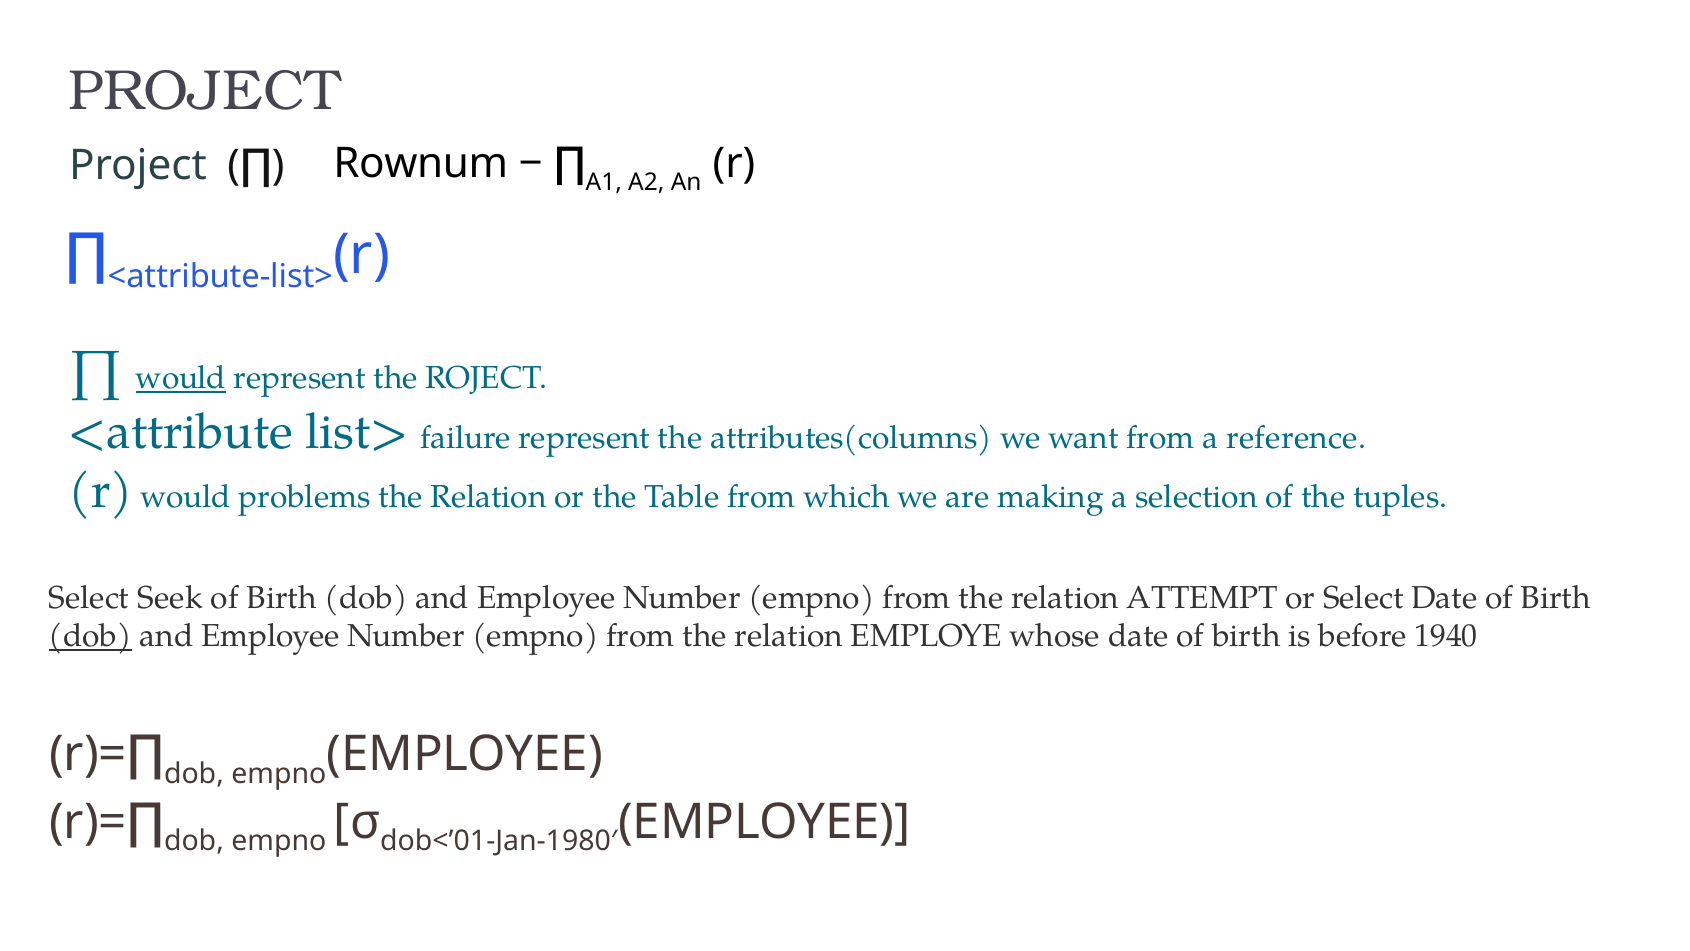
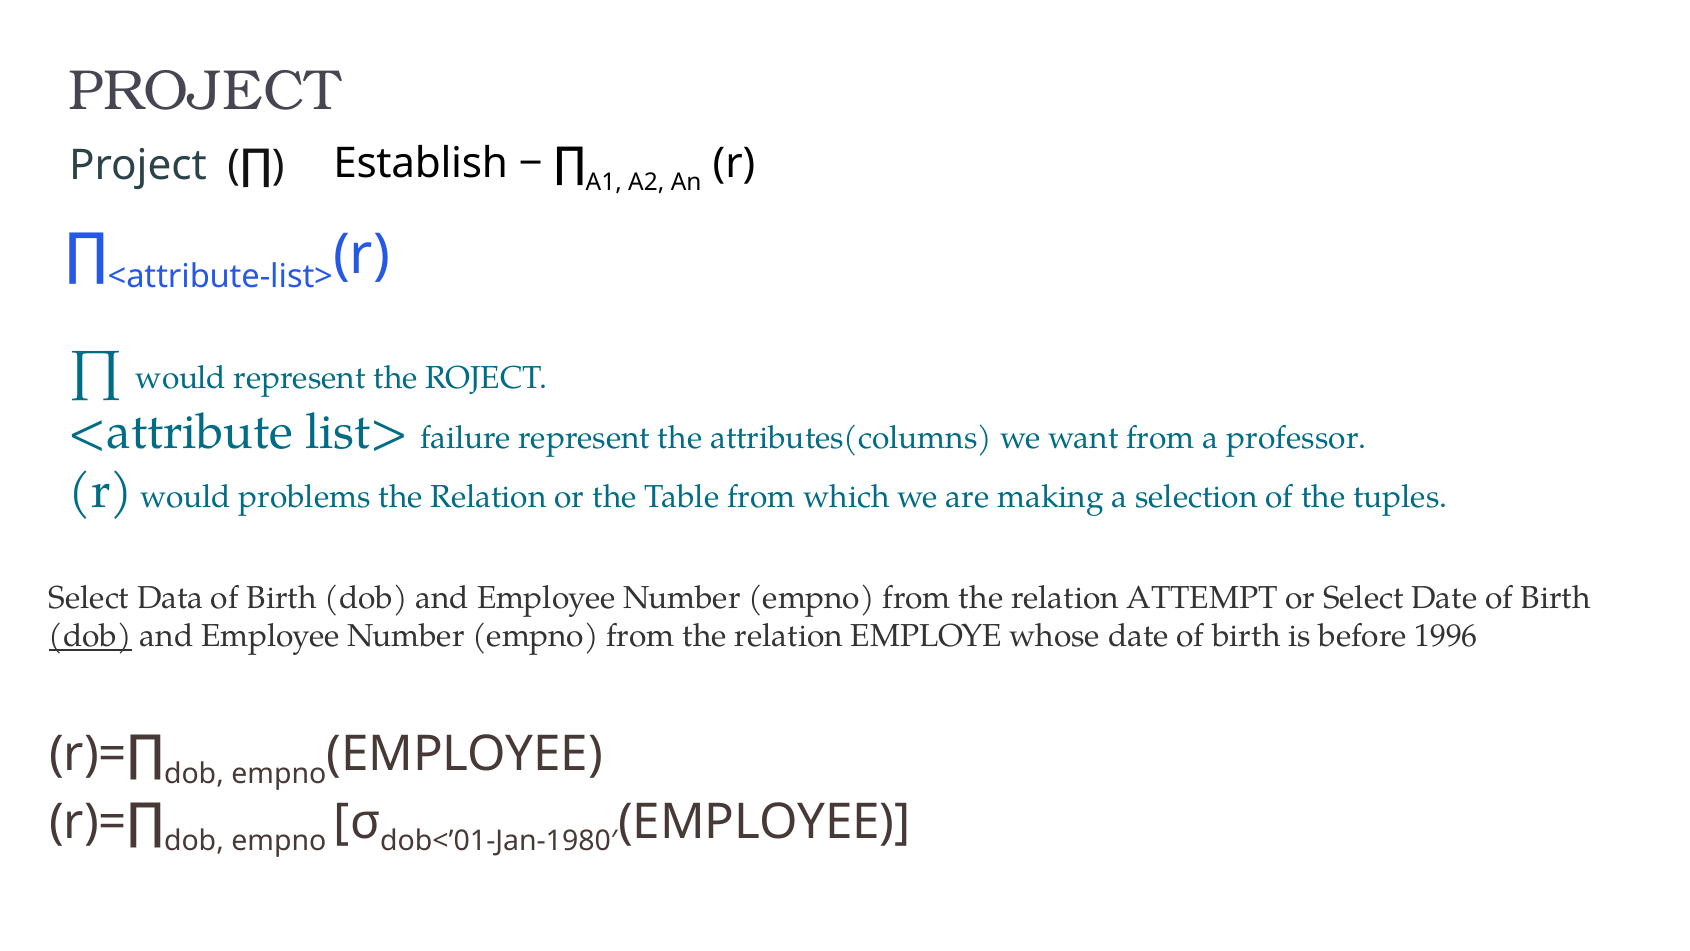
Rownum: Rownum -> Establish
would at (181, 378) underline: present -> none
reference: reference -> professor
Seek: Seek -> Data
1940: 1940 -> 1996
